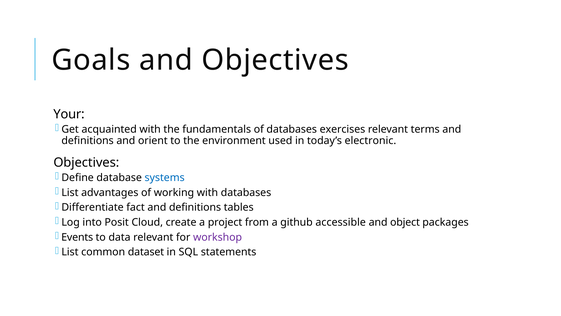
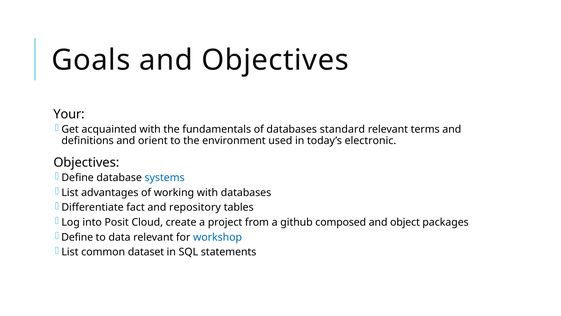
exercises: exercises -> standard
fact and definitions: definitions -> repository
accessible: accessible -> composed
Events at (77, 237): Events -> Define
workshop colour: purple -> blue
